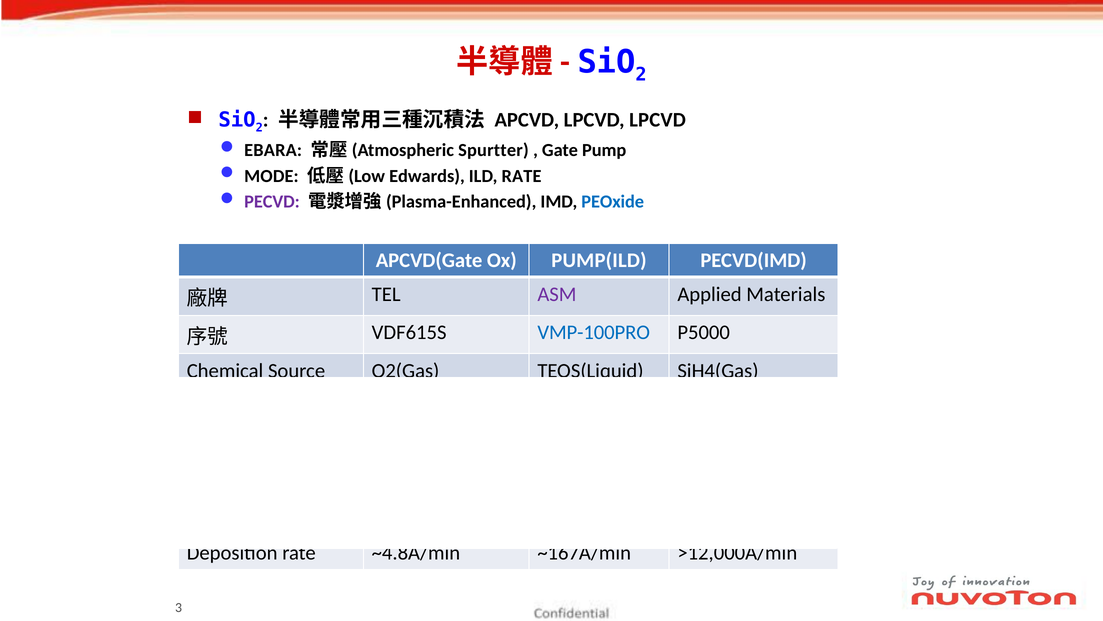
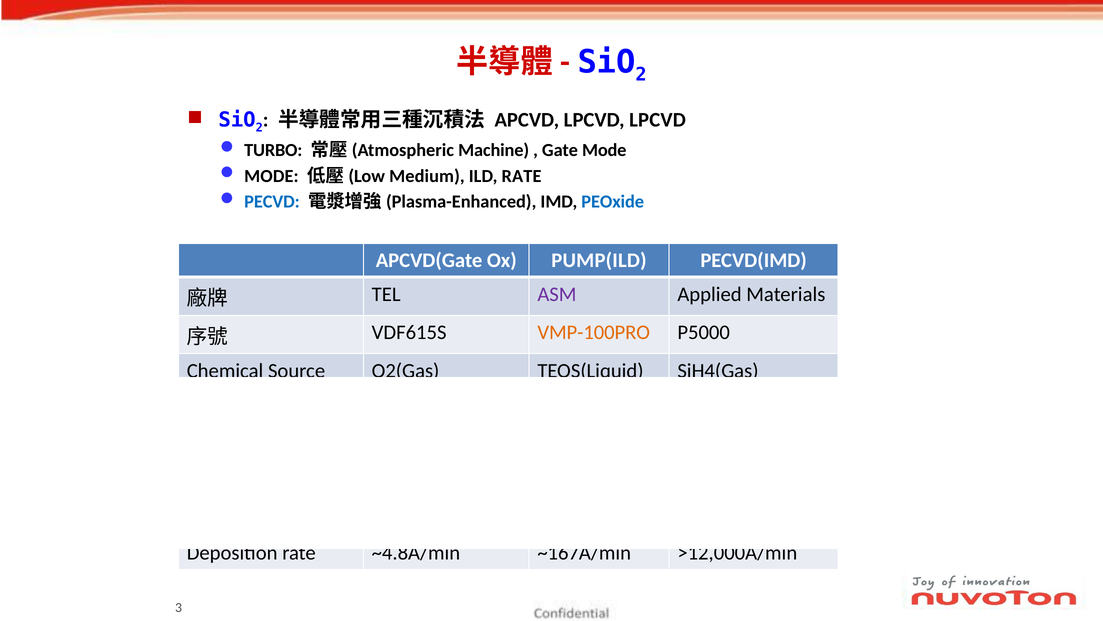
EBARA: EBARA -> TURBO
Spurtter: Spurtter -> Machine
Gate Pump: Pump -> Mode
Edwards: Edwards -> Medium
PECVD colour: purple -> blue
VMP-100PRO colour: blue -> orange
